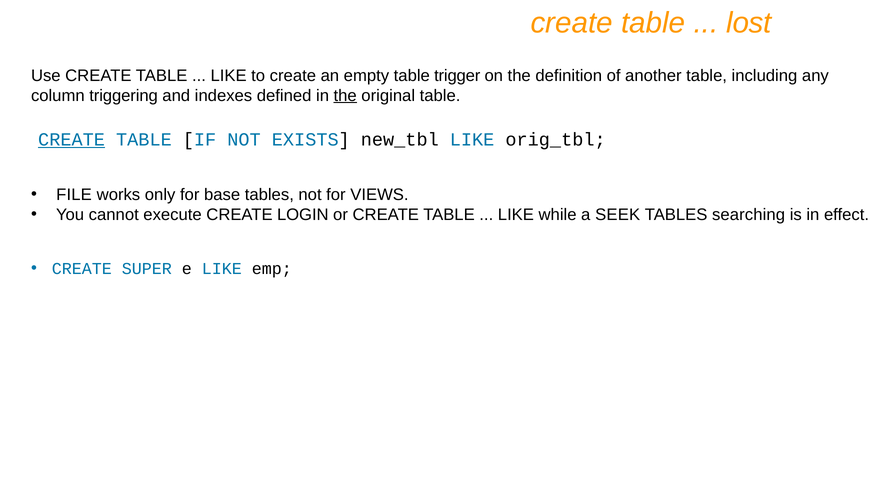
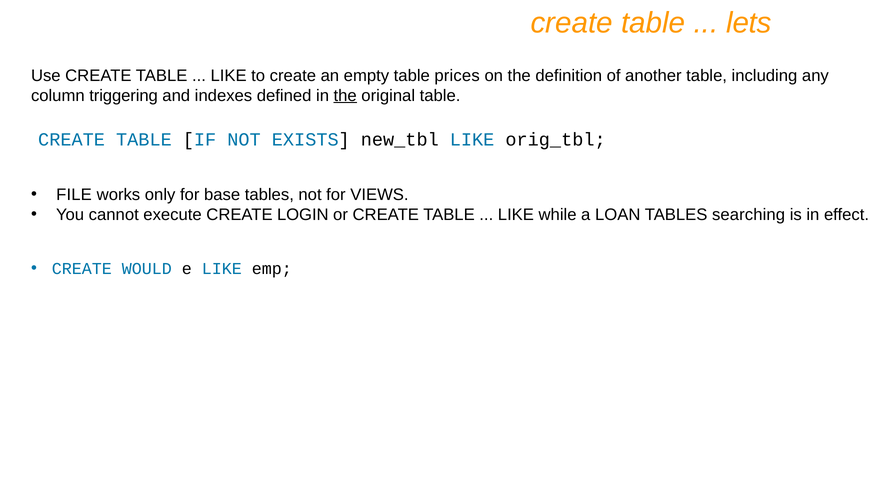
lost: lost -> lets
trigger: trigger -> prices
CREATE at (72, 140) underline: present -> none
SEEK: SEEK -> LOAN
SUPER: SUPER -> WOULD
